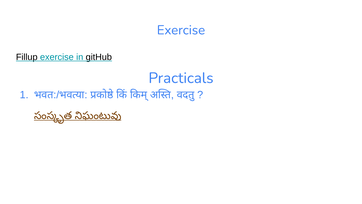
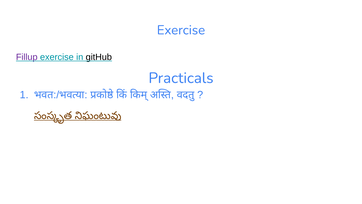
Fillup colour: black -> purple
